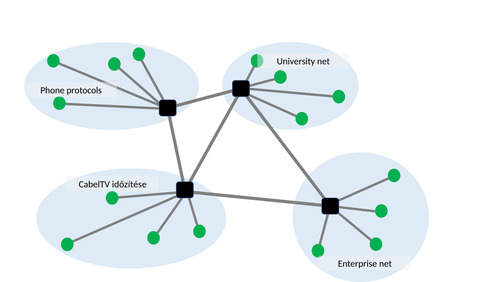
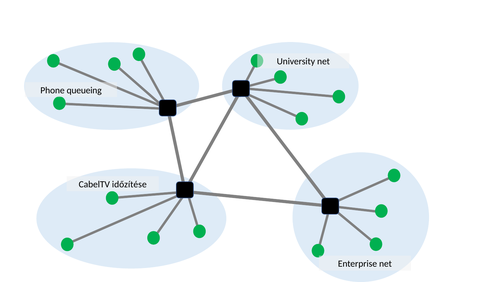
protocols: protocols -> queueing
